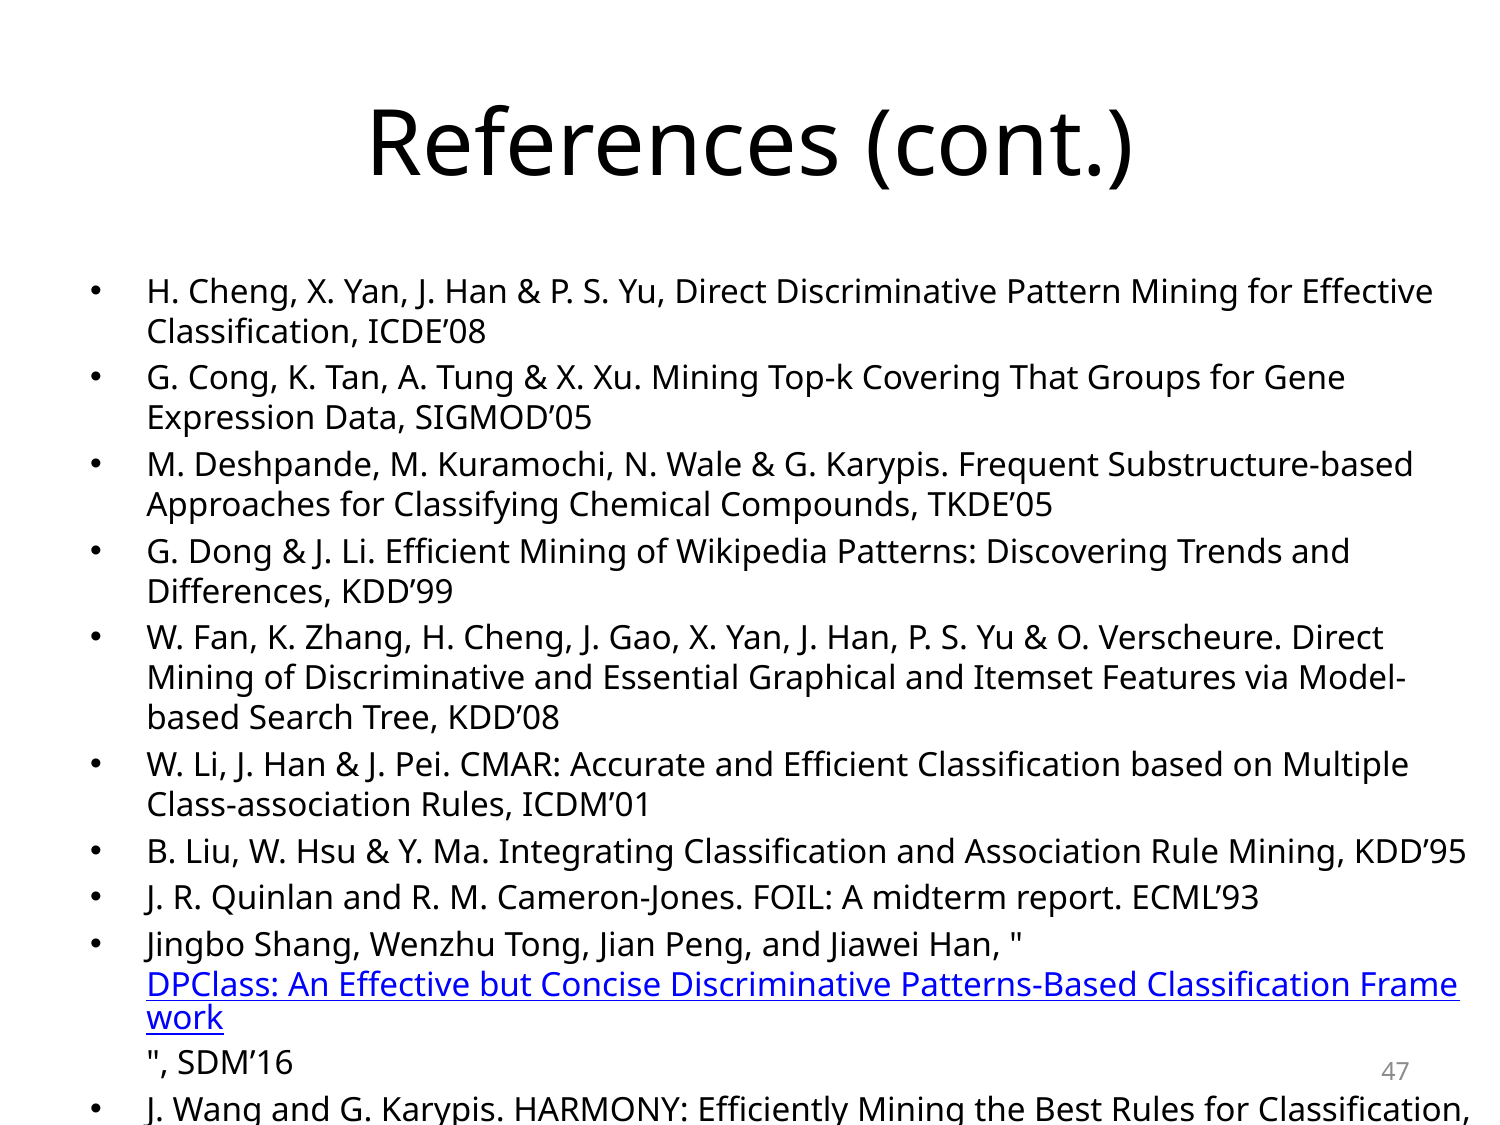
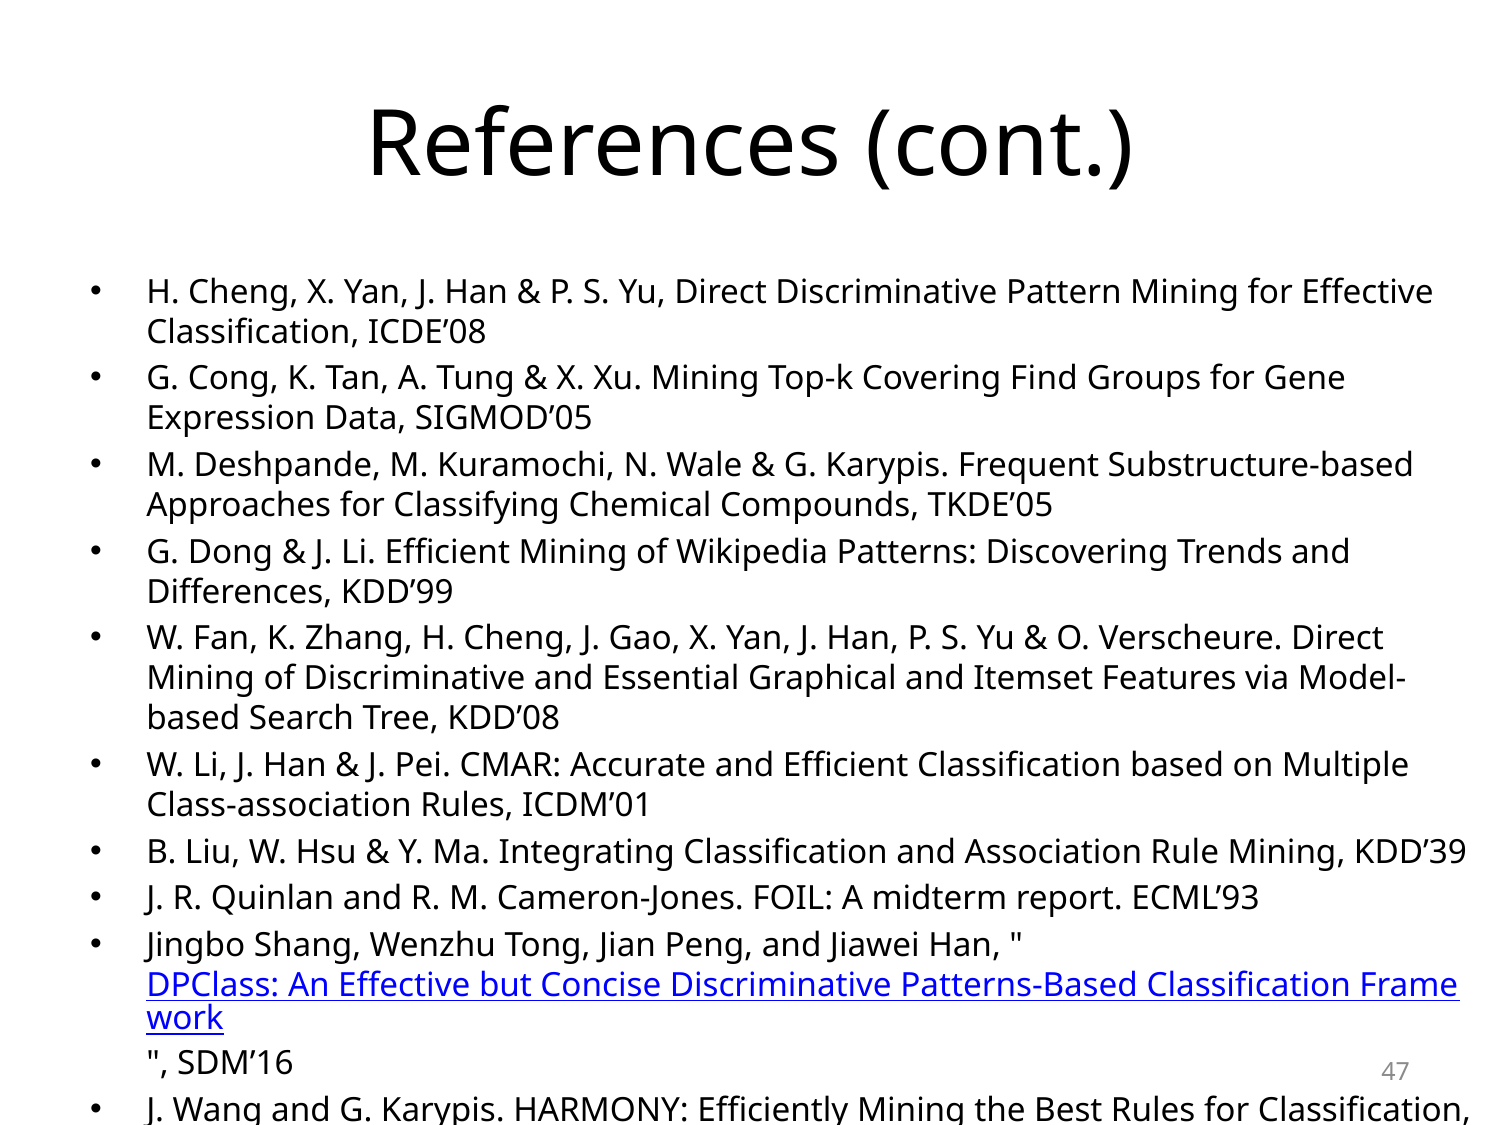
That: That -> Find
KDD’95: KDD’95 -> KDD’39
